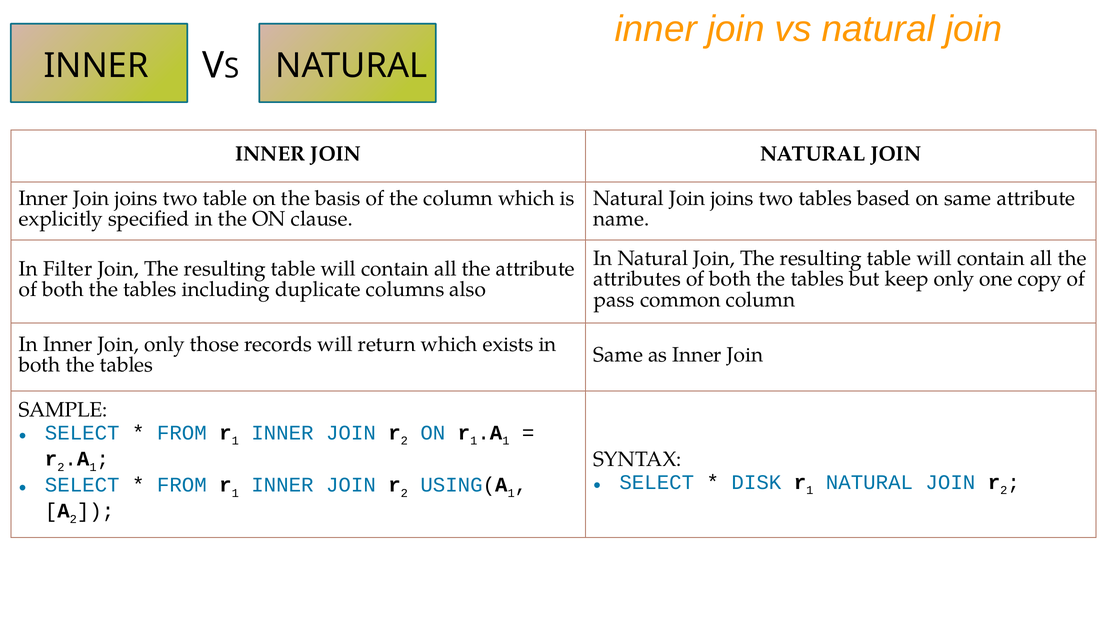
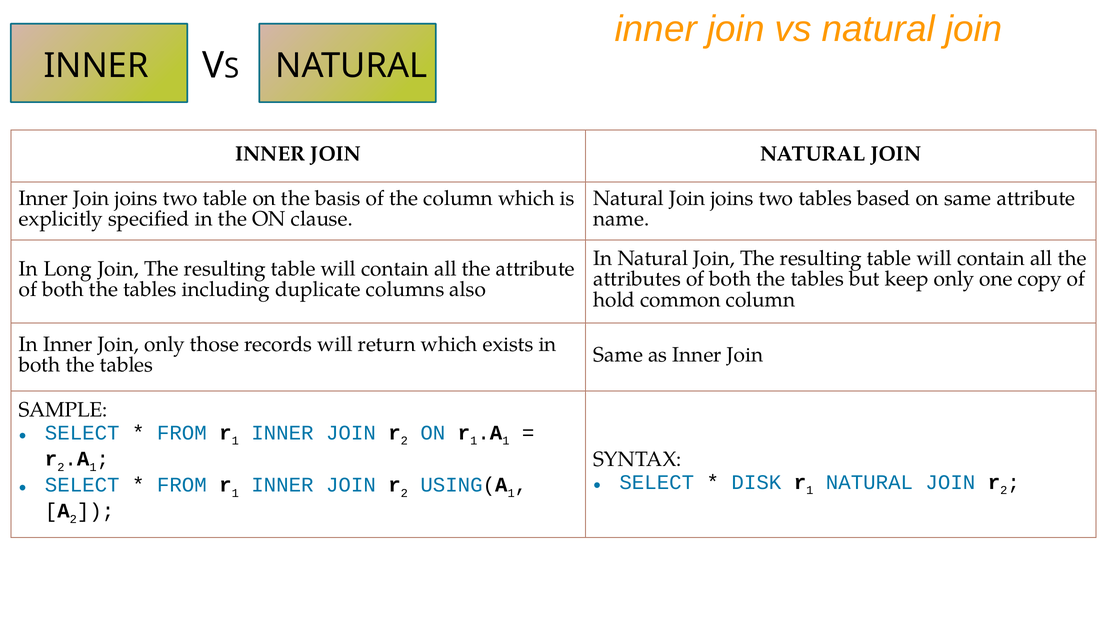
Filter: Filter -> Long
pass: pass -> hold
